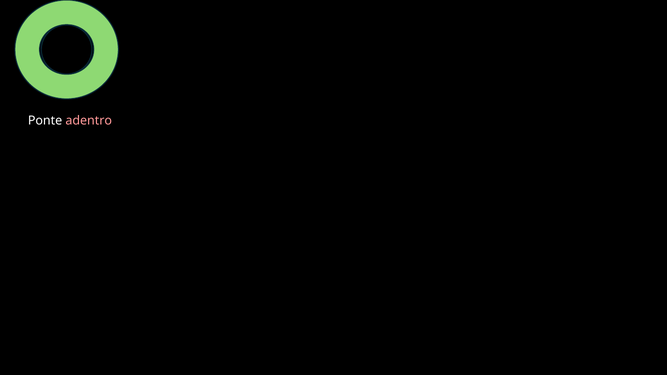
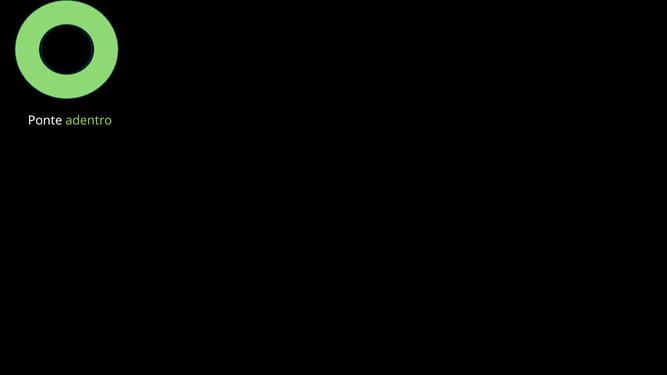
adentro colour: pink -> light green
